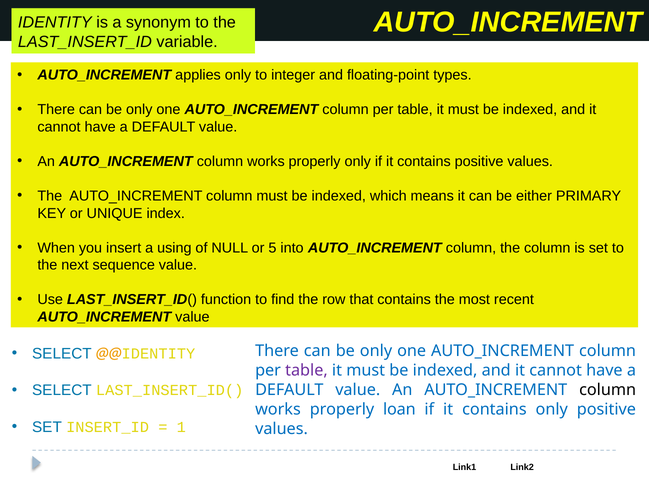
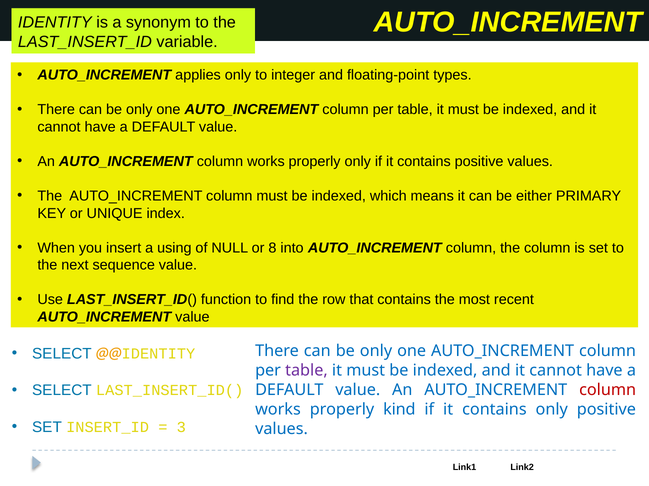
5: 5 -> 8
column at (608, 390) colour: black -> red
loan: loan -> kind
1: 1 -> 3
